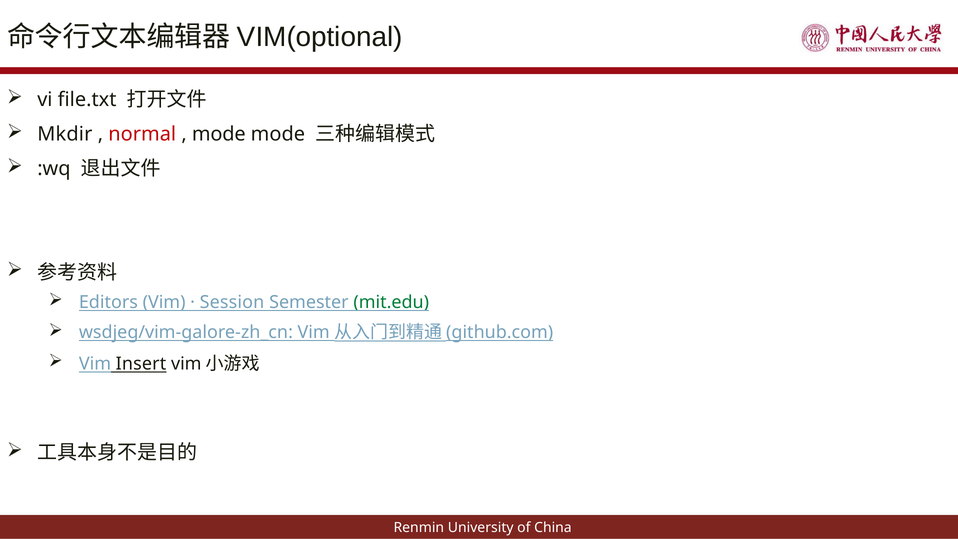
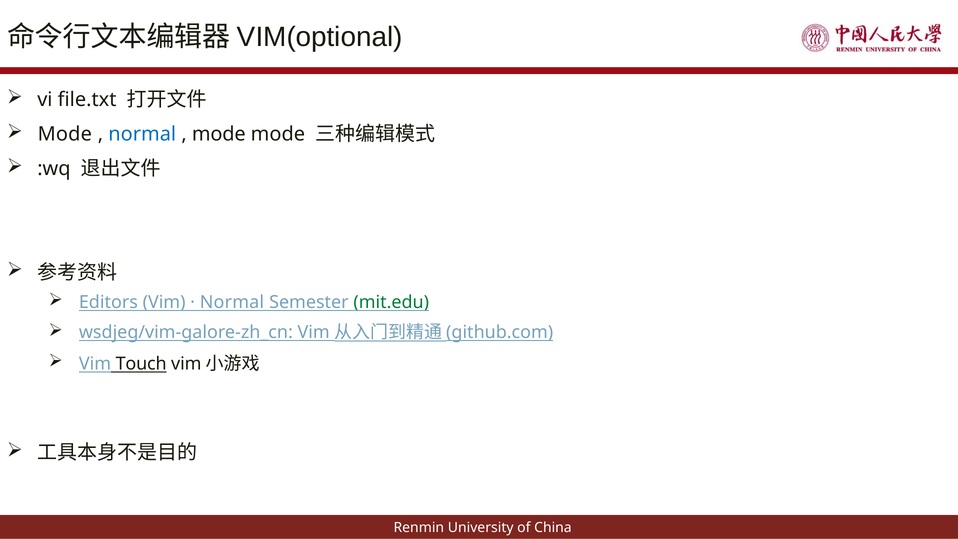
Mkdir at (65, 134): Mkdir -> Mode
normal at (142, 134) colour: red -> blue
Session at (232, 302): Session -> Normal
Insert: Insert -> Touch
